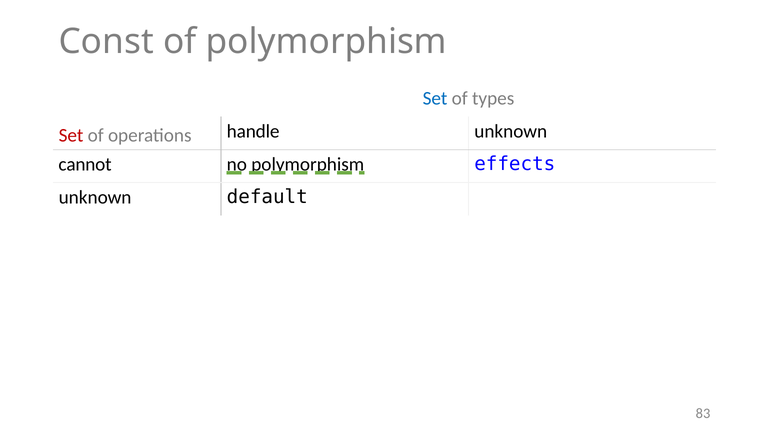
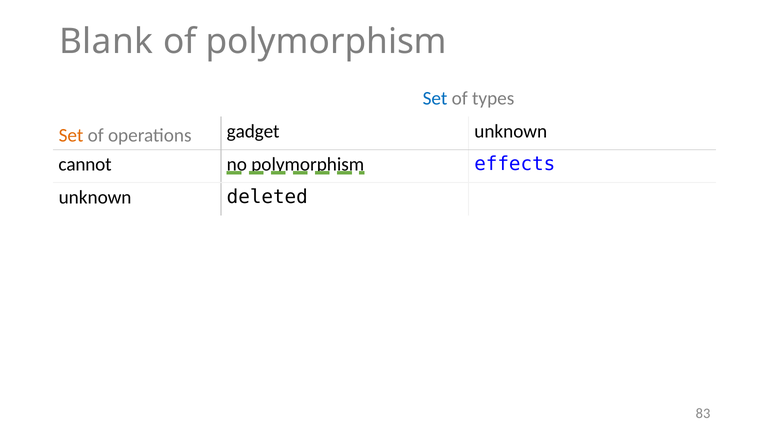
Const: Const -> Blank
handle: handle -> gadget
Set at (71, 135) colour: red -> orange
default: default -> deleted
